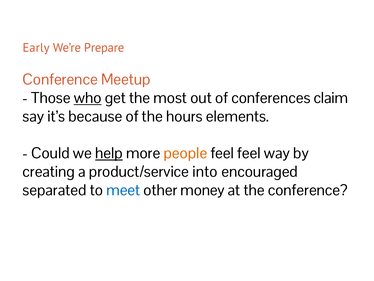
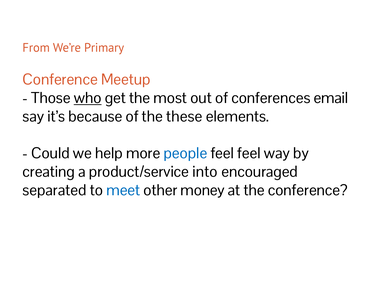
Early: Early -> From
Prepare: Prepare -> Primary
claim: claim -> email
hours: hours -> these
help underline: present -> none
people colour: orange -> blue
